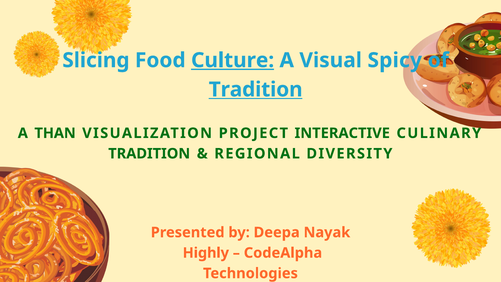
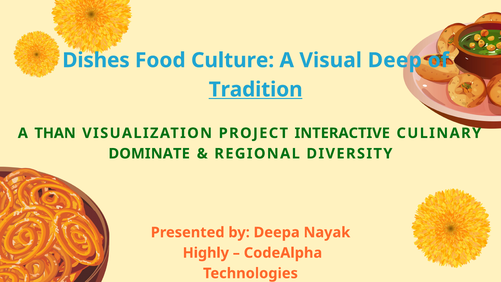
Slicing: Slicing -> Dishes
Culture underline: present -> none
Spicy: Spicy -> Deep
TRADITION at (149, 154): TRADITION -> DOMINATE
